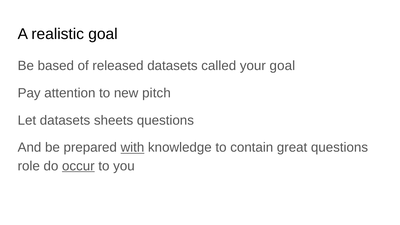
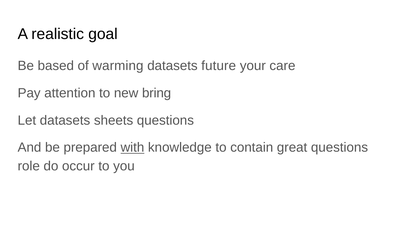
released: released -> warming
called: called -> future
your goal: goal -> care
pitch: pitch -> bring
occur underline: present -> none
